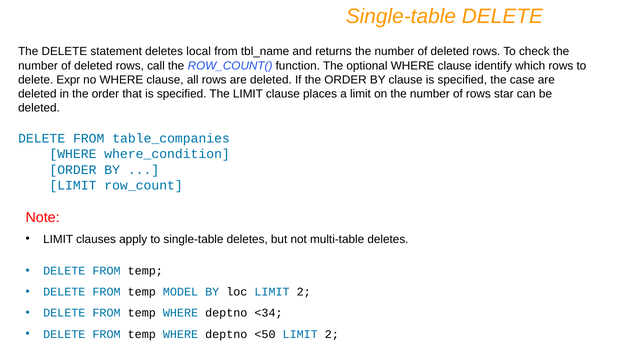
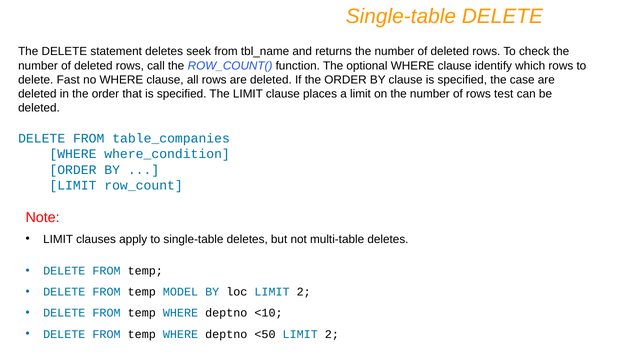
local: local -> seek
Expr: Expr -> Fast
star: star -> test
<34: <34 -> <10
